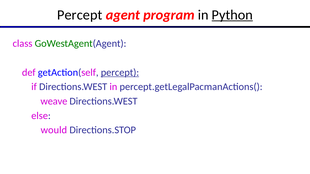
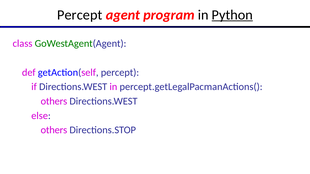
percept at (120, 73) underline: present -> none
weave at (54, 101): weave -> others
would at (54, 130): would -> others
